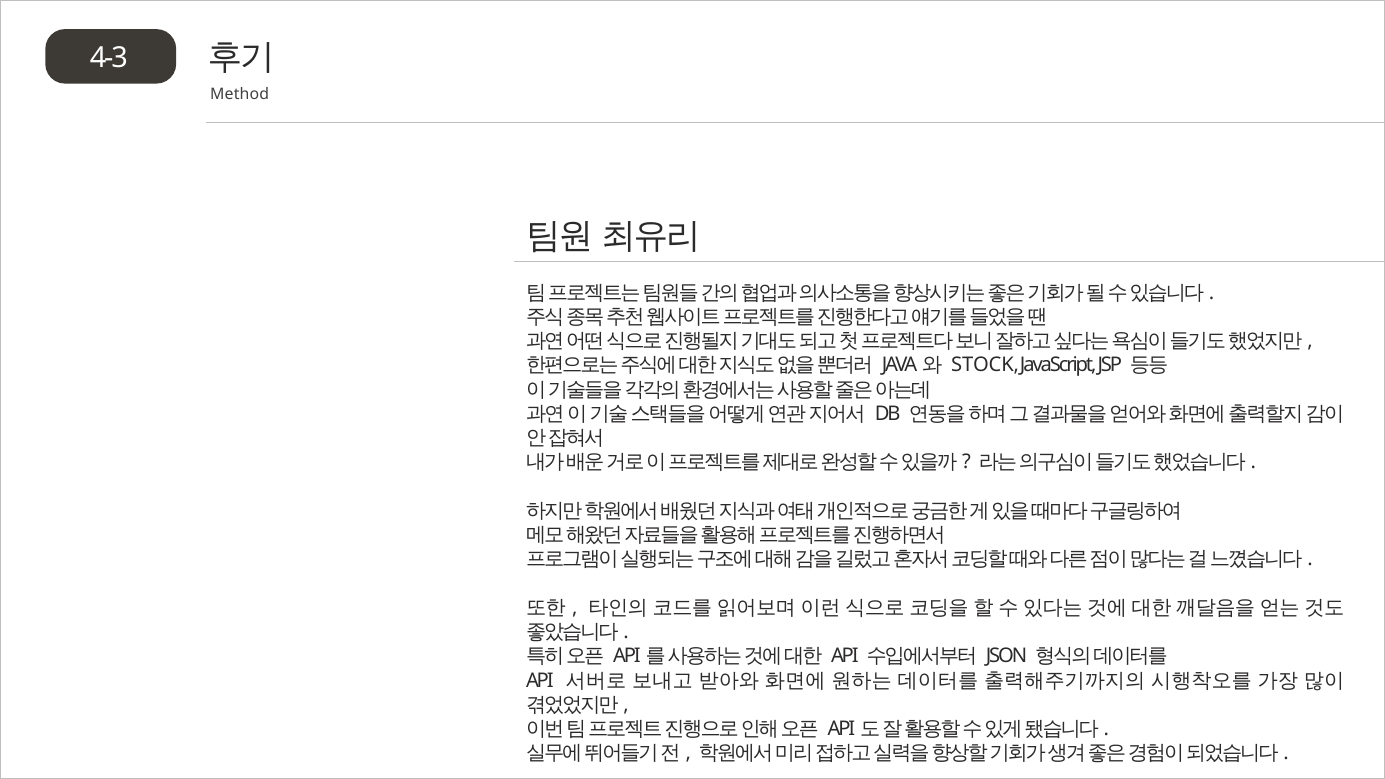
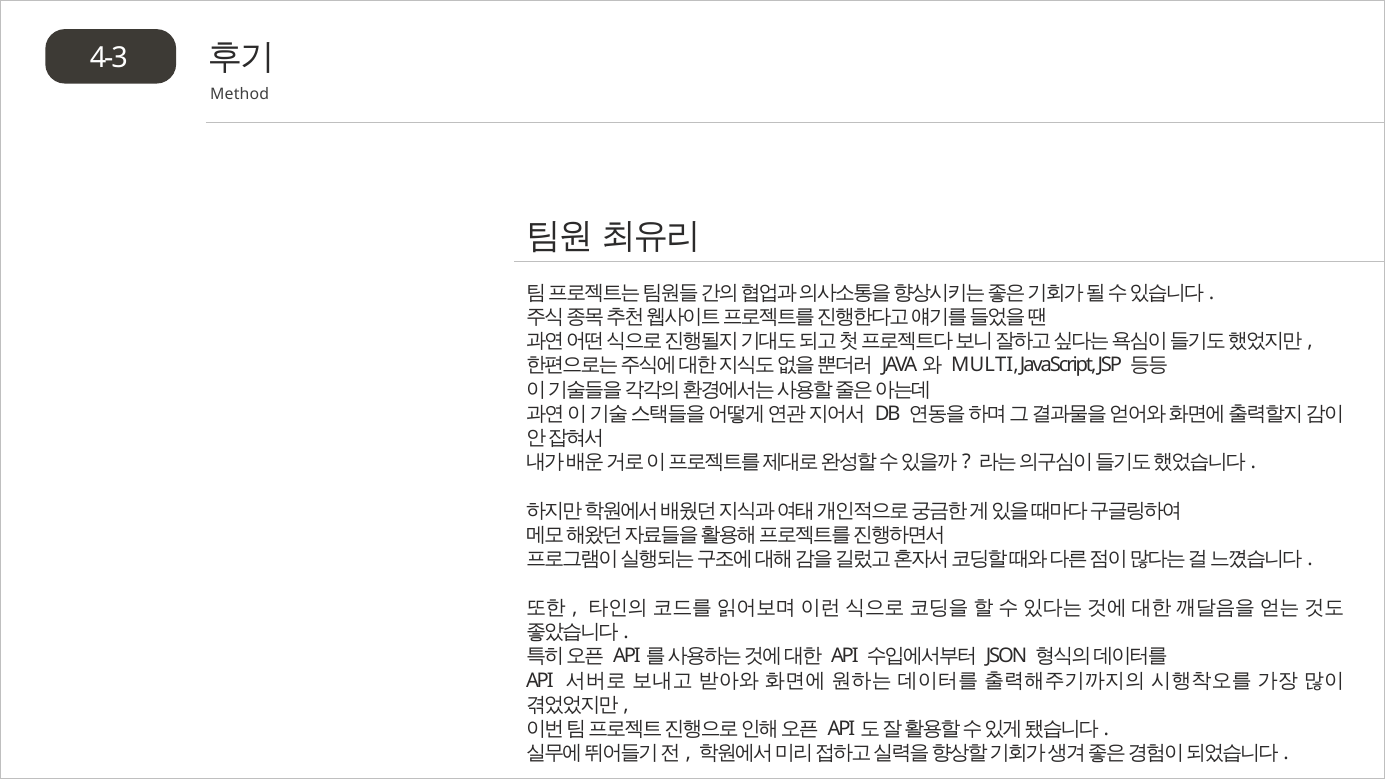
STOCK: STOCK -> MULTI
